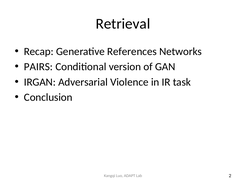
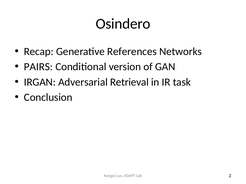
Retrieval: Retrieval -> Osindero
Violence: Violence -> Retrieval
